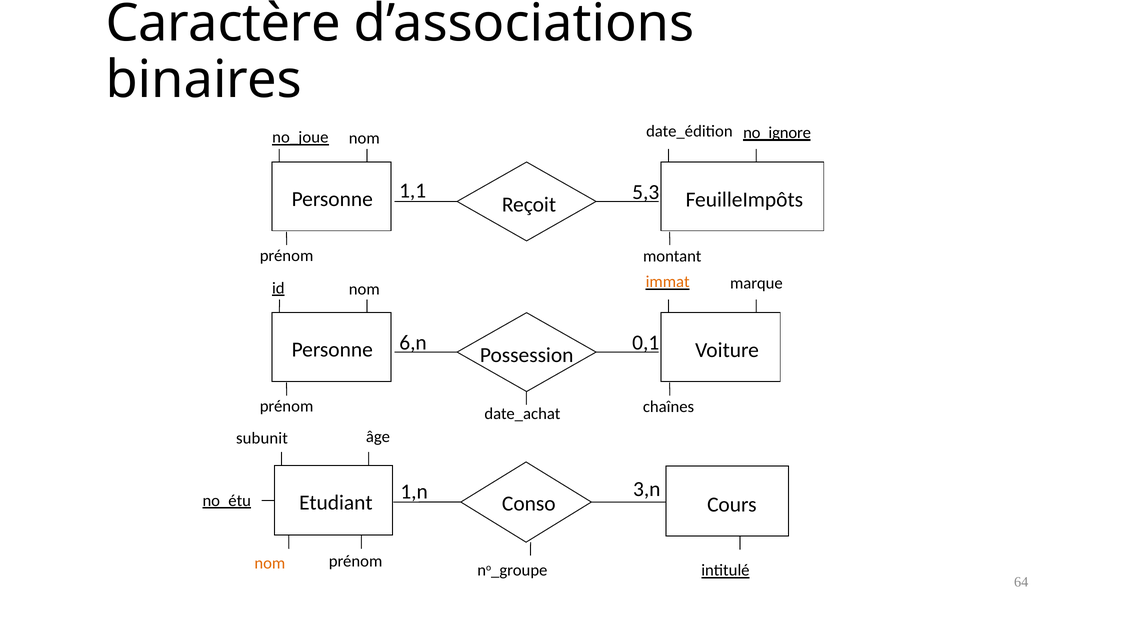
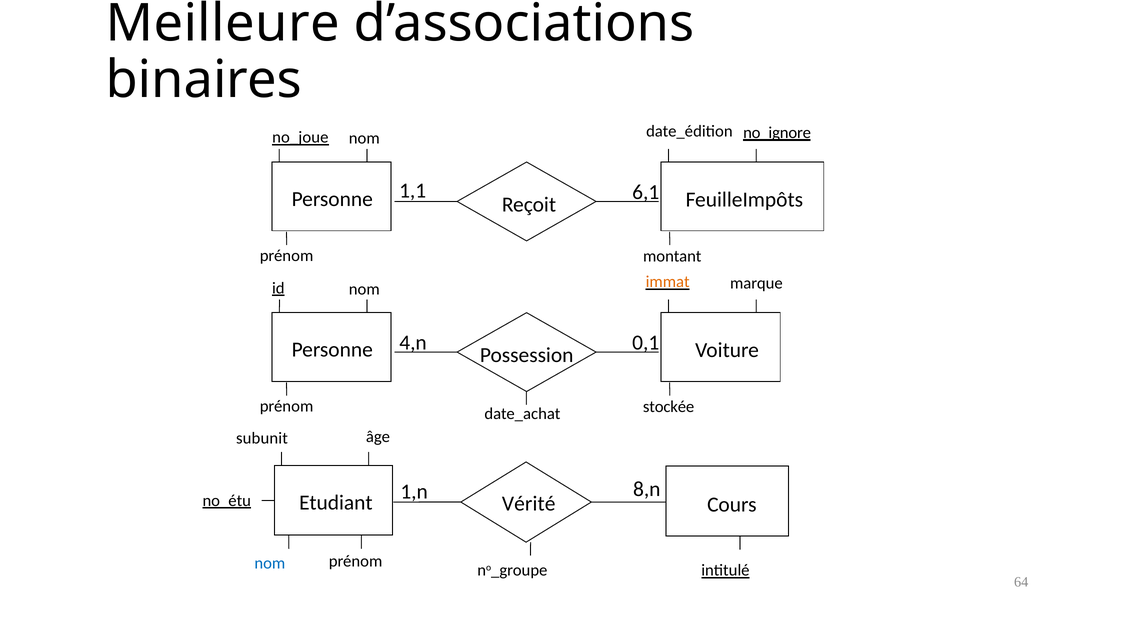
Caractère: Caractère -> Meilleure
5,3: 5,3 -> 6,1
6,n: 6,n -> 4,n
chaînes: chaînes -> stockée
3,n: 3,n -> 8,n
Conso: Conso -> Vérité
nom at (270, 564) colour: orange -> blue
